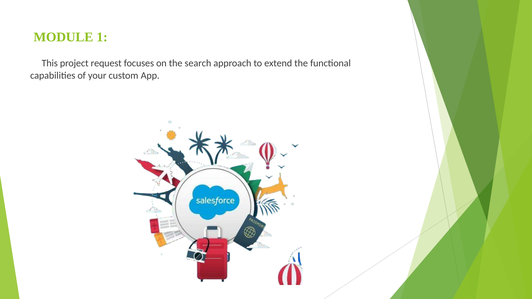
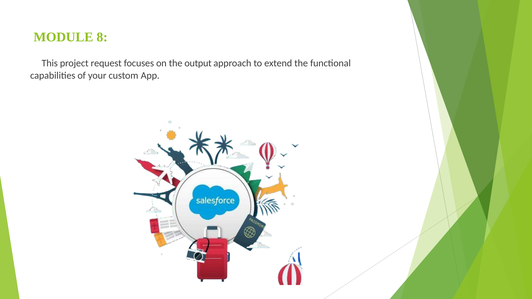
1: 1 -> 8
search: search -> output
